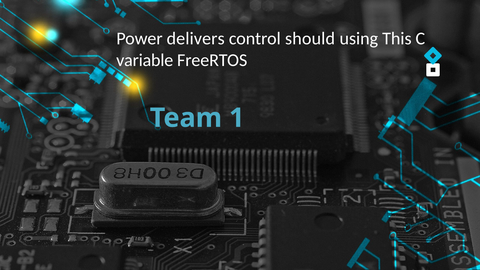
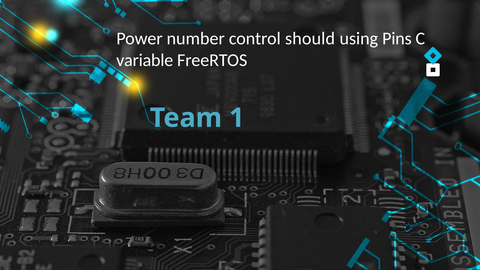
delivers: delivers -> number
This: This -> Pins
